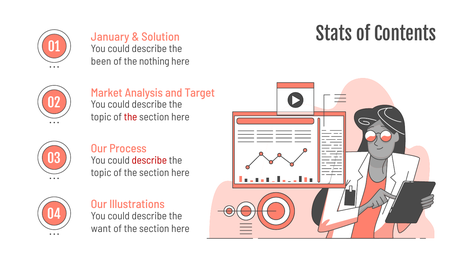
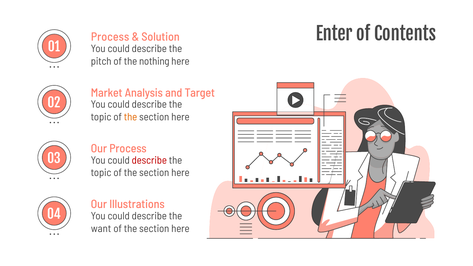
Stats: Stats -> Enter
January at (110, 37): January -> Process
been: been -> pitch
the at (131, 117) colour: red -> orange
